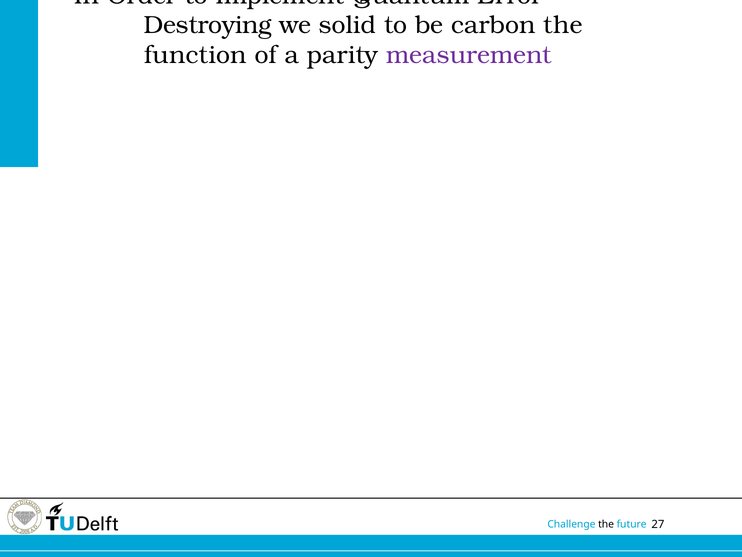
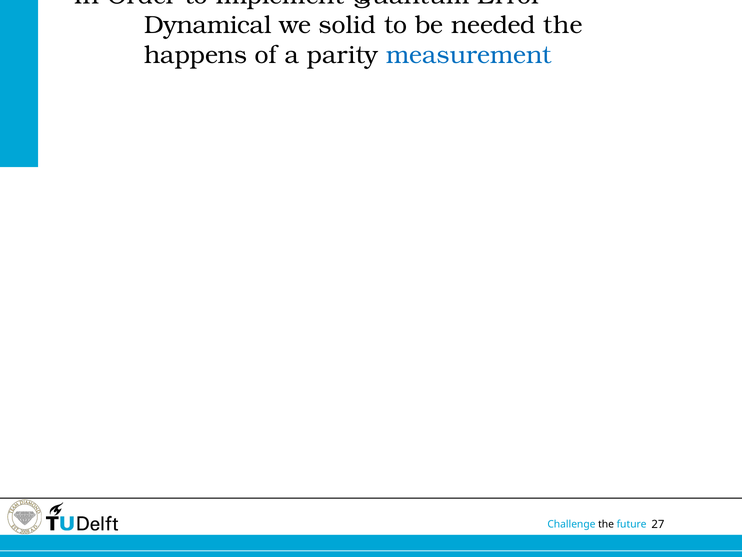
Destroying: Destroying -> Dynamical
carbon: carbon -> needed
function: function -> happens
measurement colour: purple -> blue
